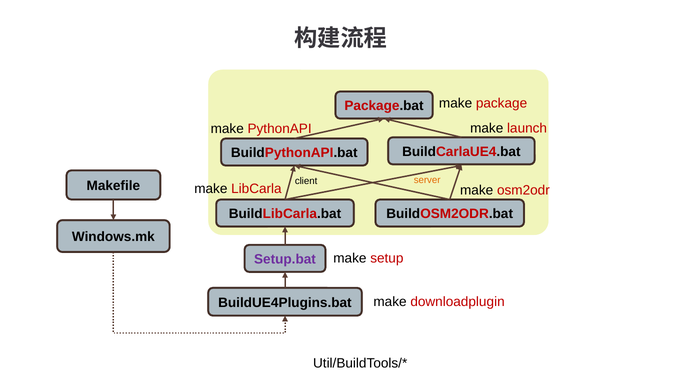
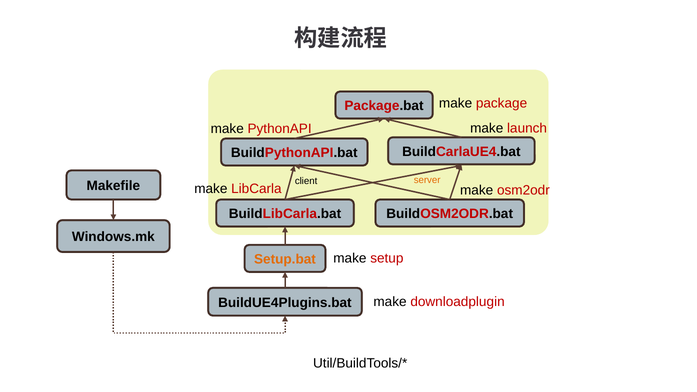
Setup.bat colour: purple -> orange
